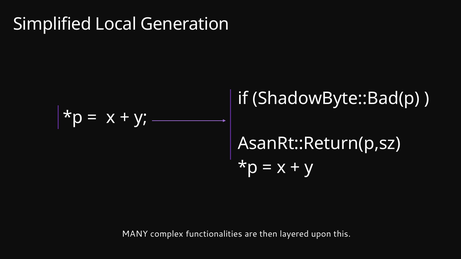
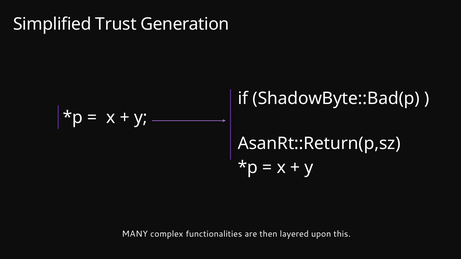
Local: Local -> Trust
